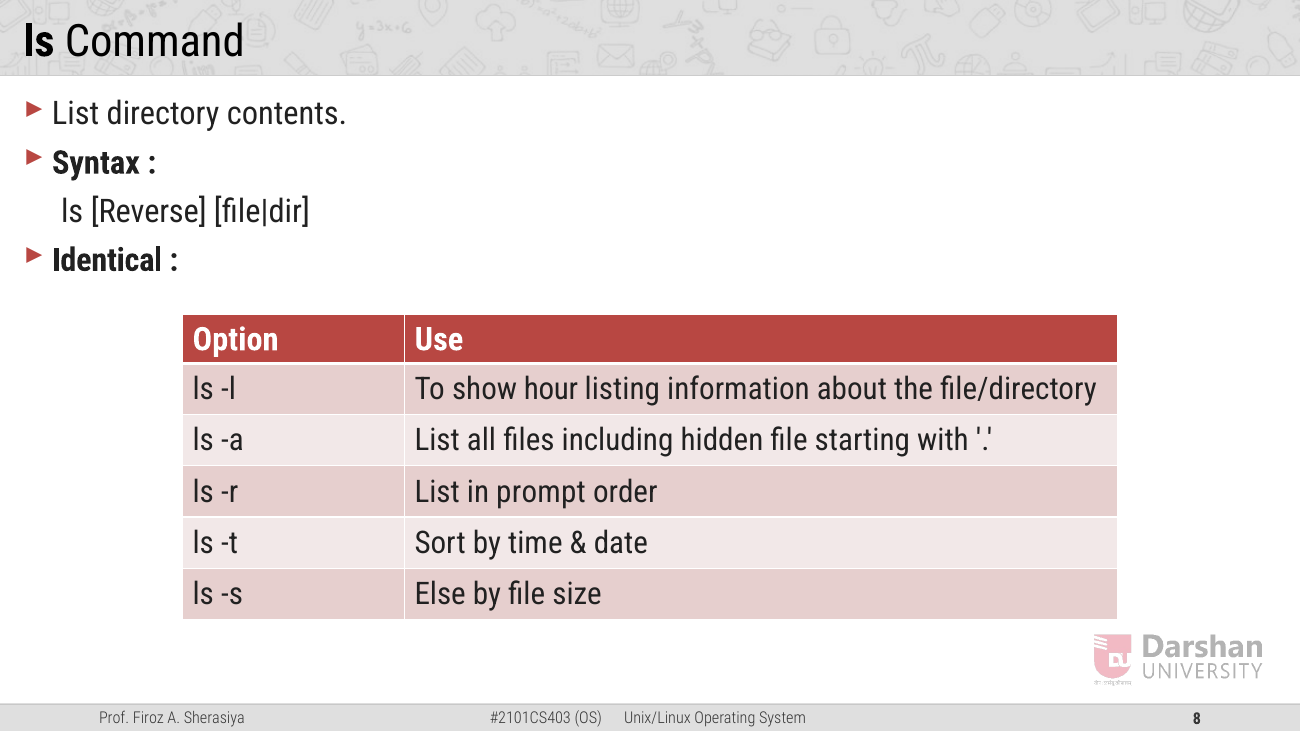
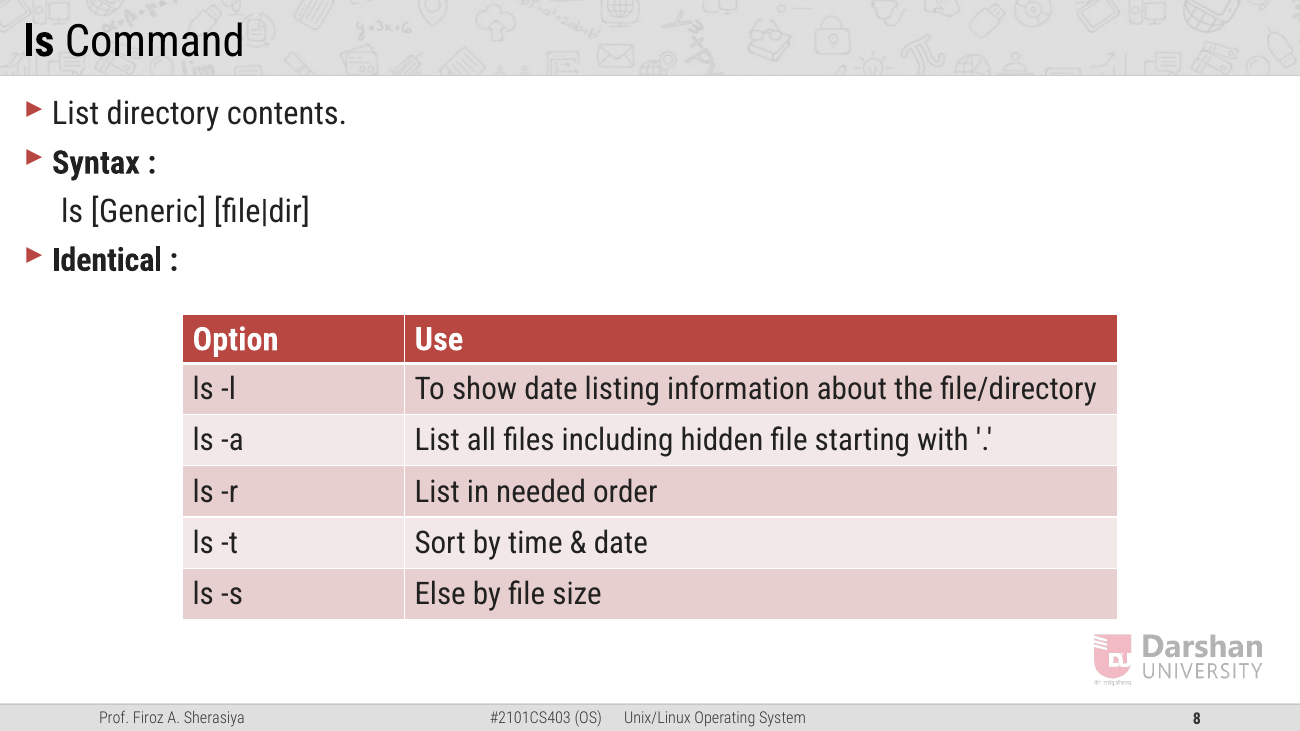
Reverse: Reverse -> Generic
show hour: hour -> date
prompt: prompt -> needed
